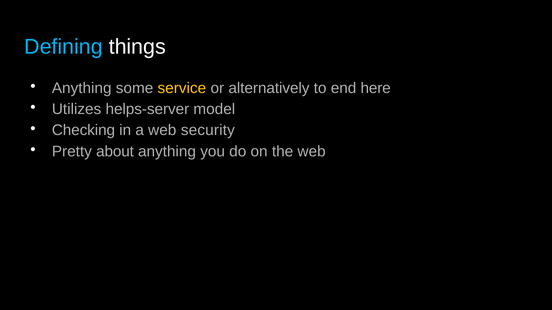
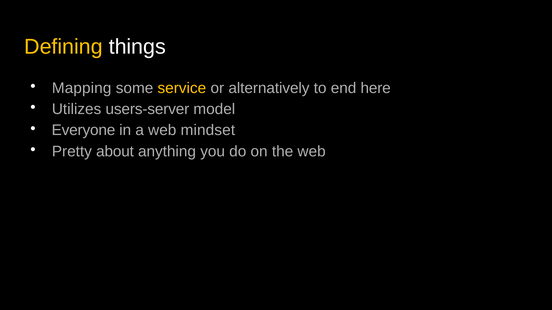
Defining colour: light blue -> yellow
Anything at (82, 88): Anything -> Mapping
helps-server: helps-server -> users-server
Checking: Checking -> Everyone
security: security -> mindset
